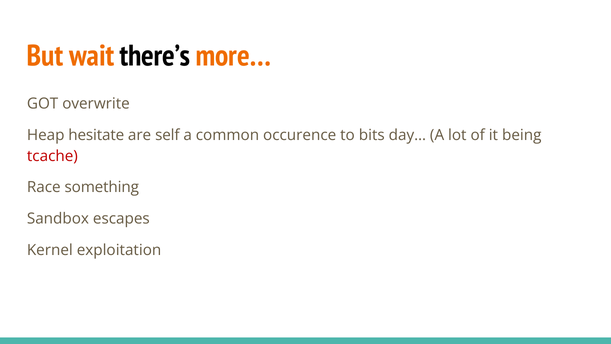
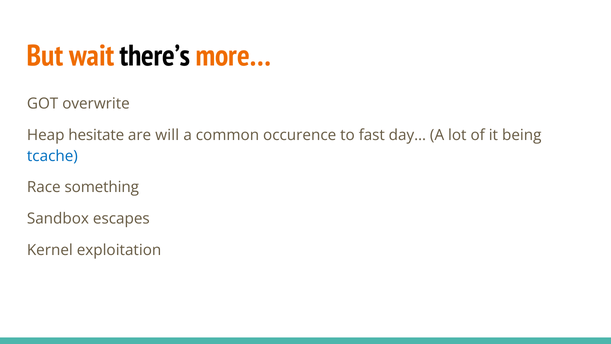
self: self -> will
bits: bits -> fast
tcache colour: red -> blue
